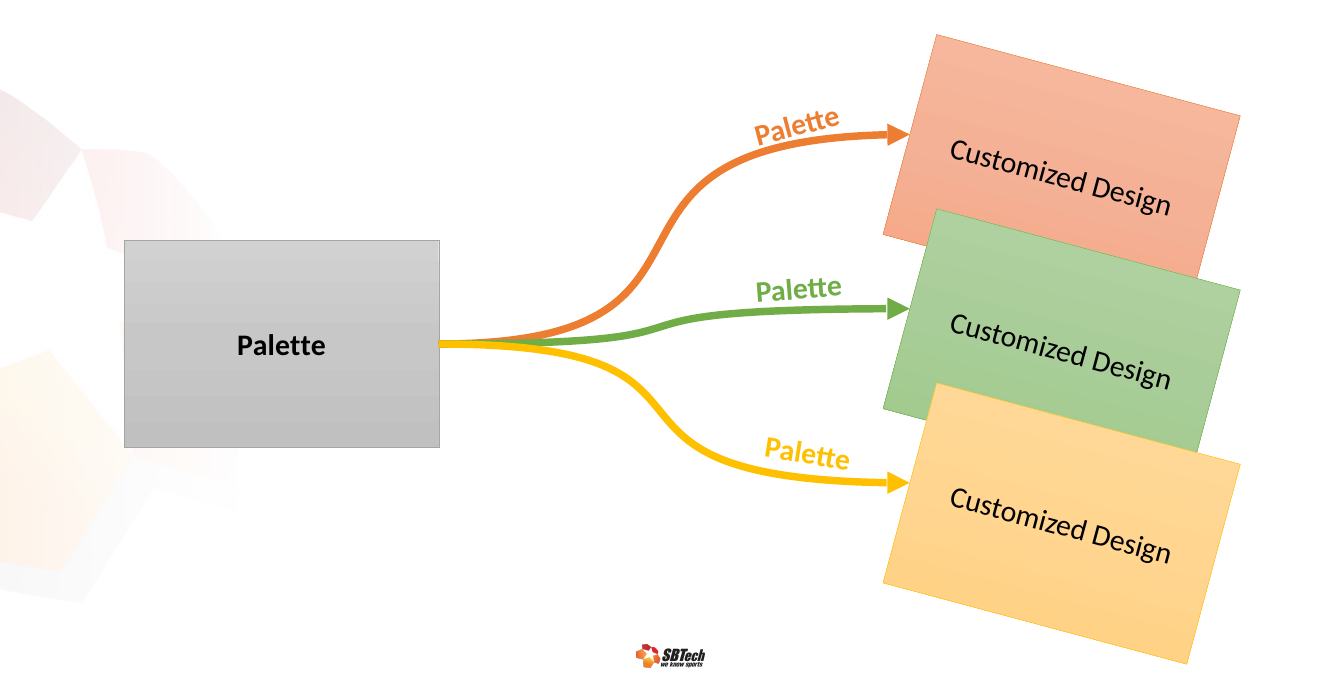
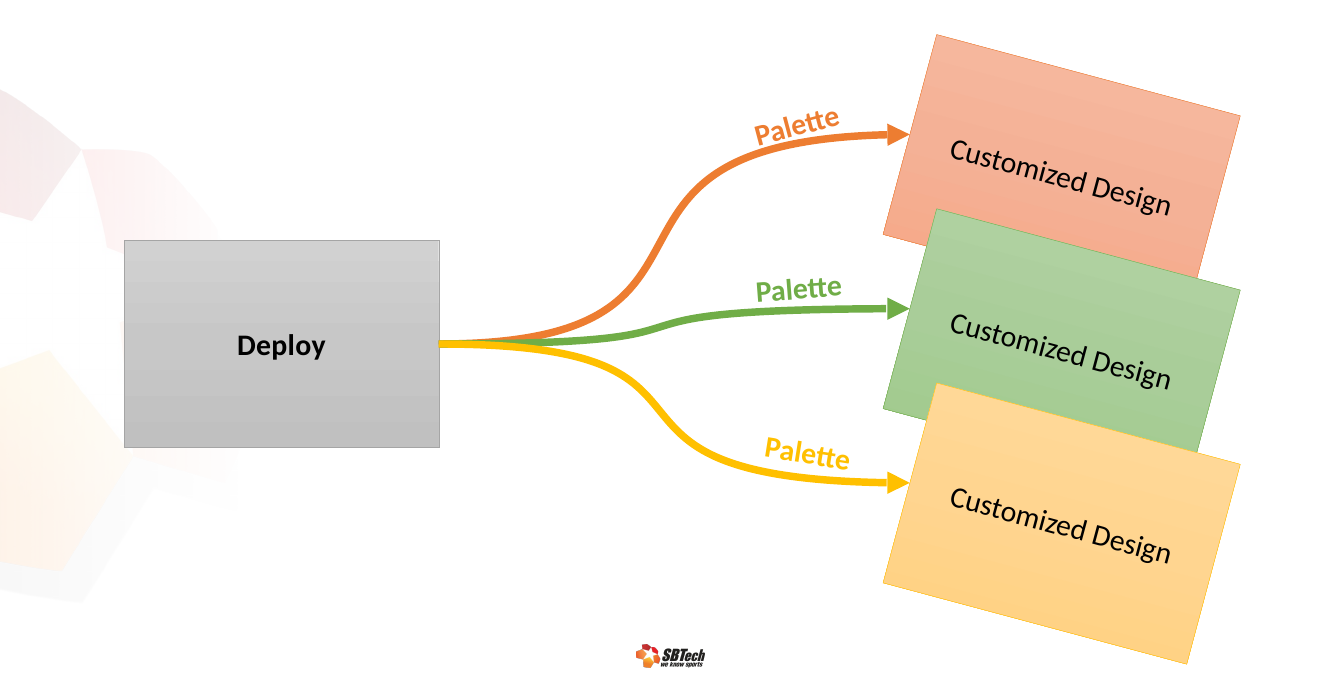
Palette at (281, 346): Palette -> Deploy
